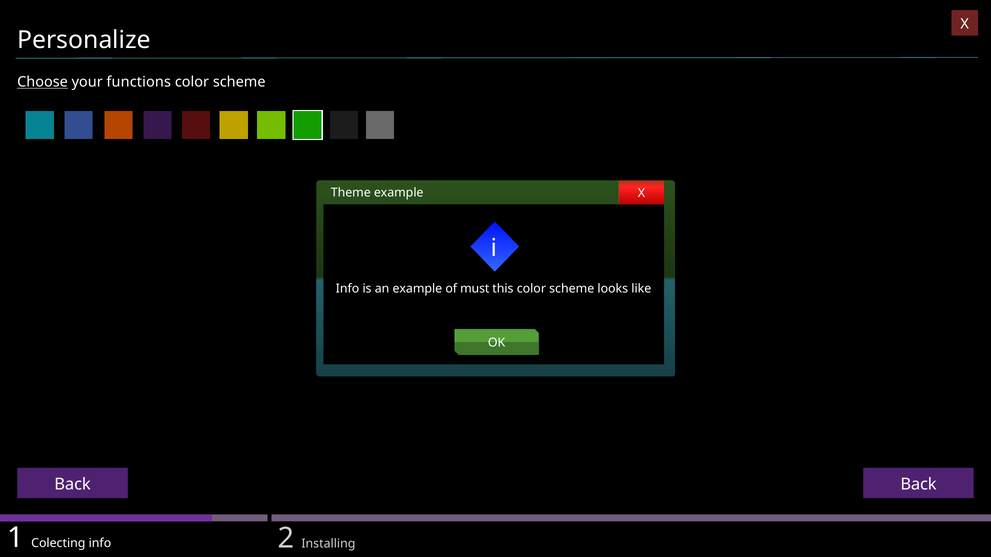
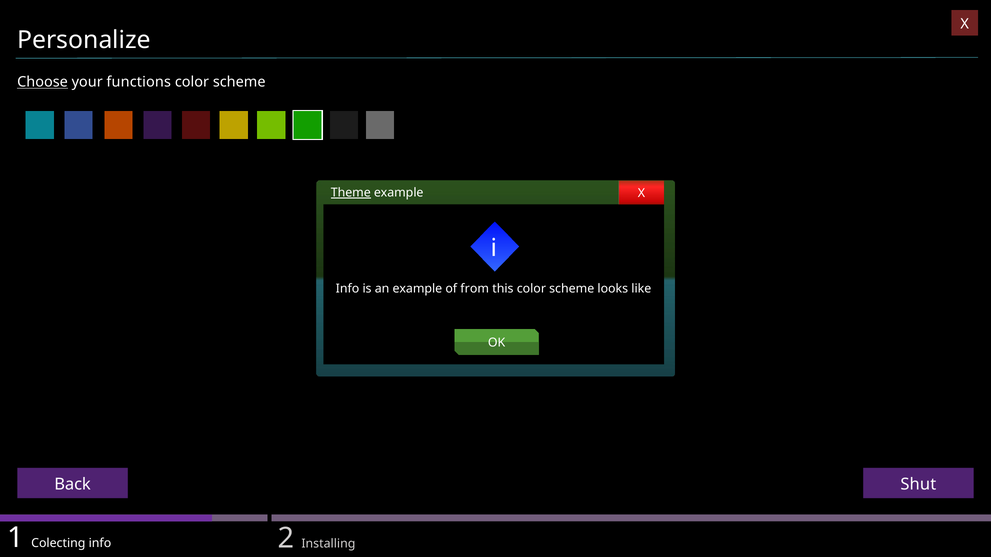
Theme underline: none -> present
must: must -> from
Back at (919, 485): Back -> Shut
